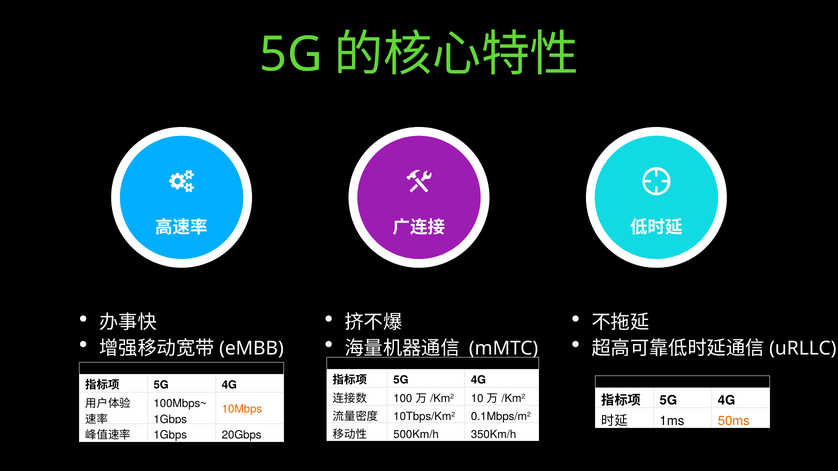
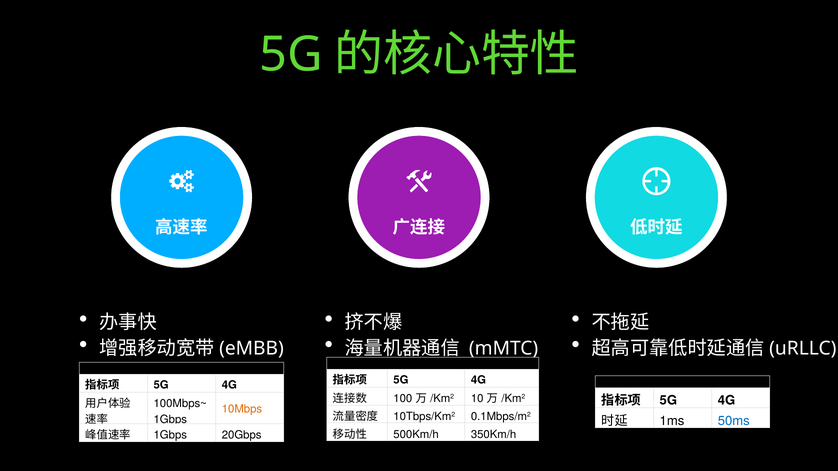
50ms colour: orange -> blue
